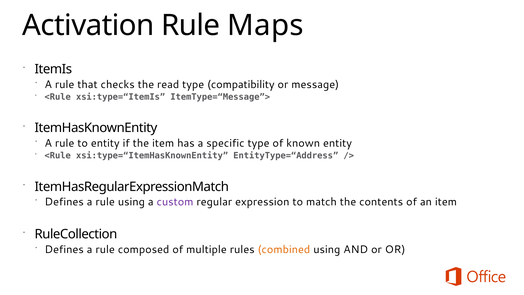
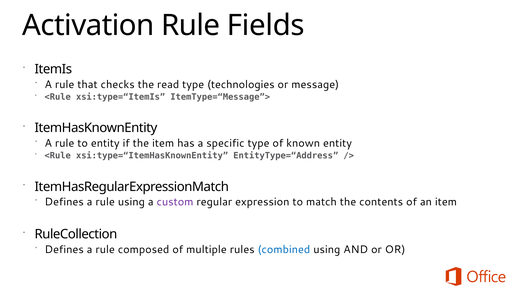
Maps: Maps -> Fields
compatibility: compatibility -> technologies
combined colour: orange -> blue
